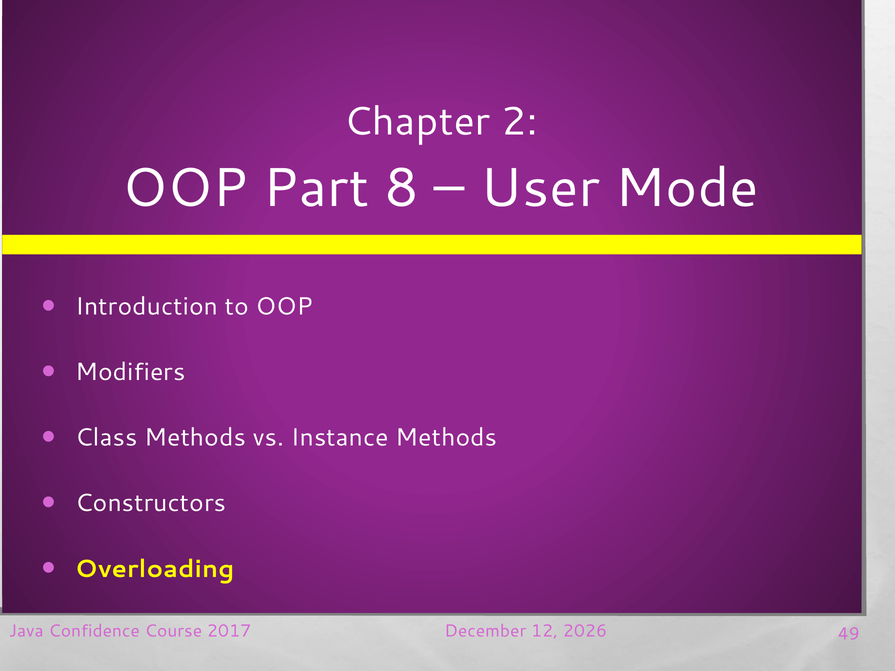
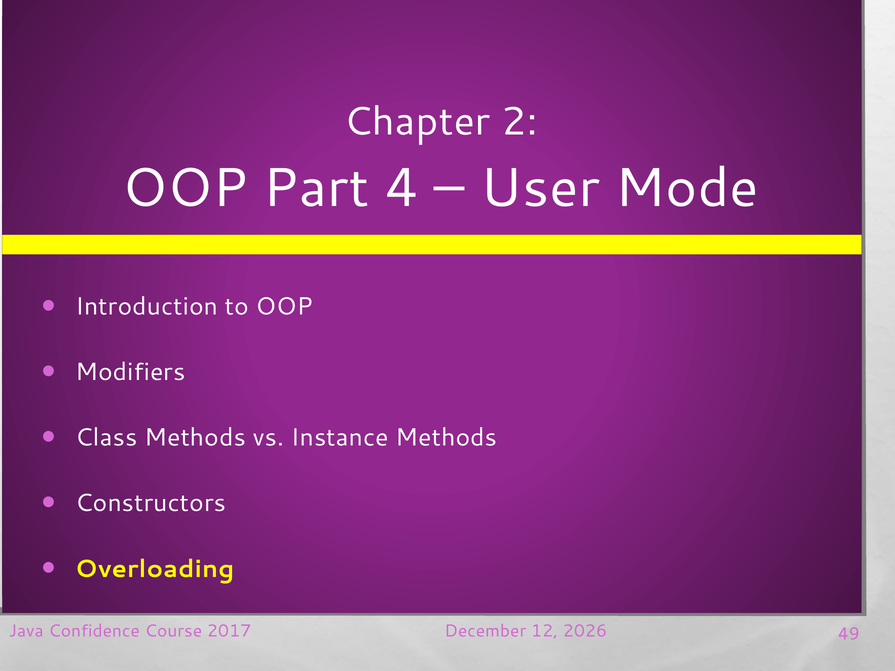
8: 8 -> 4
